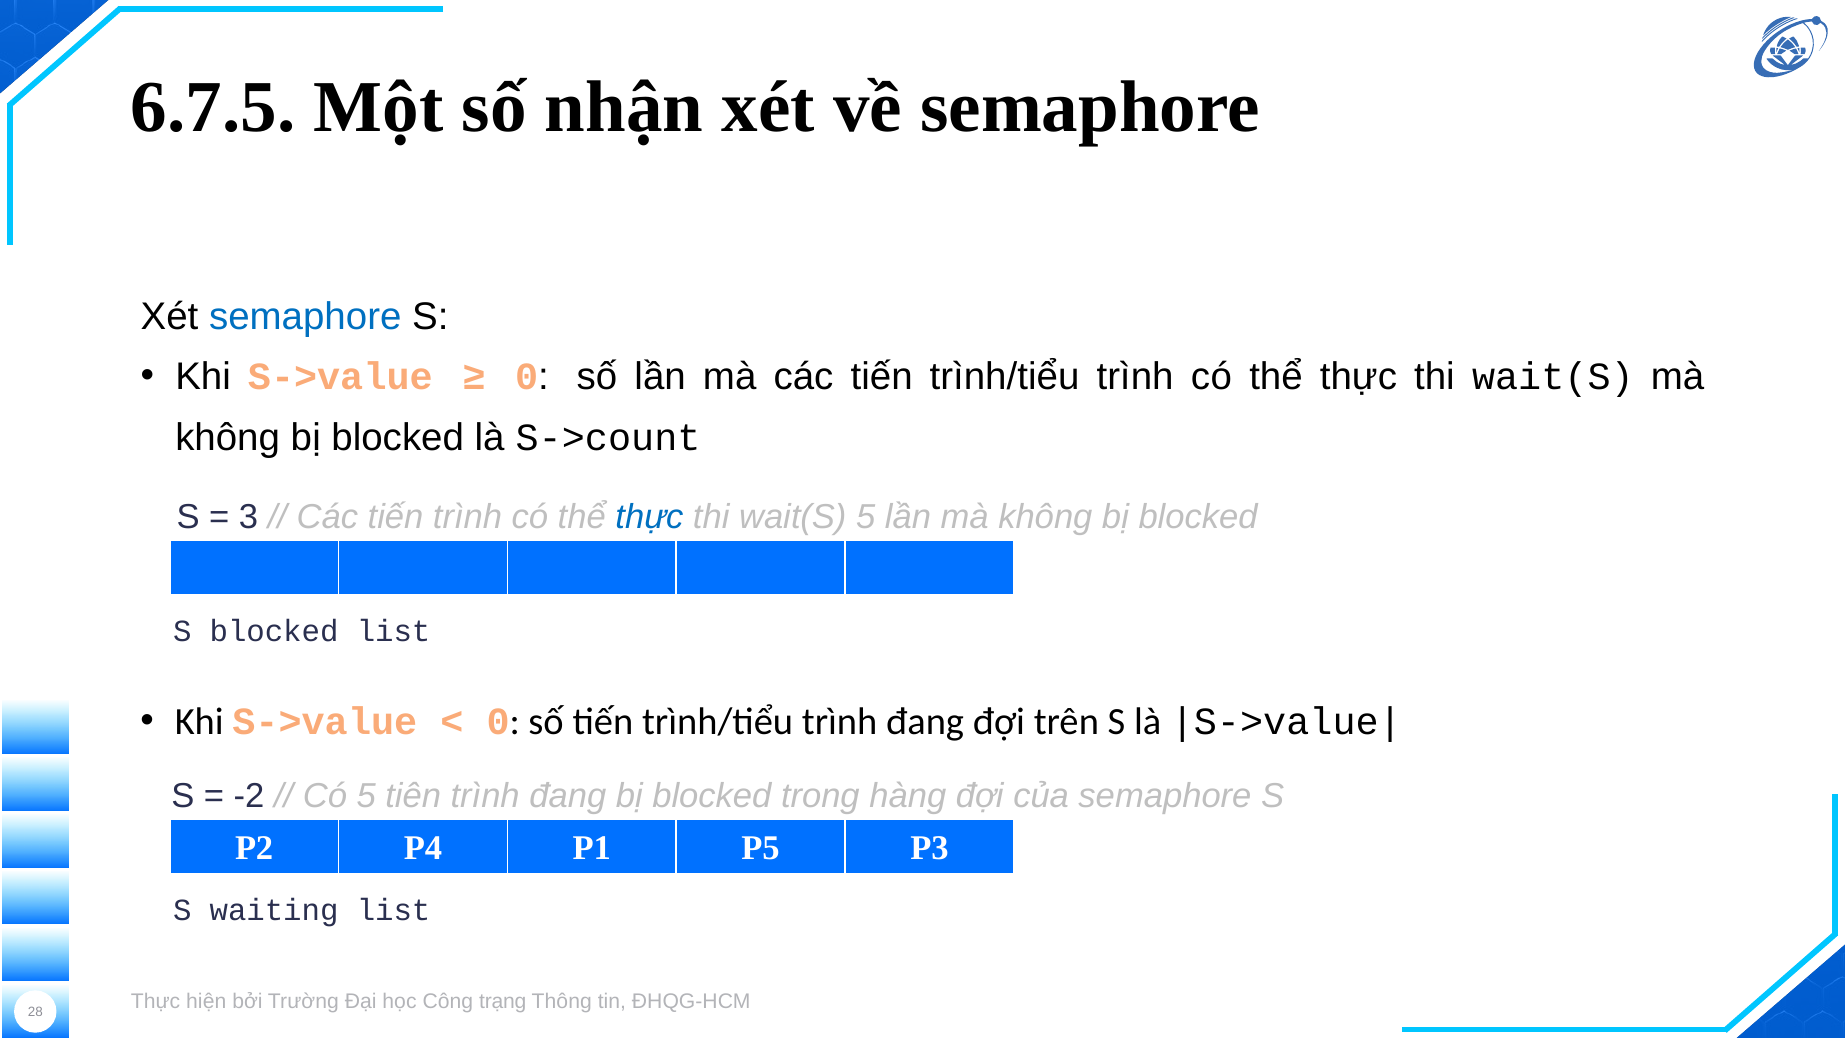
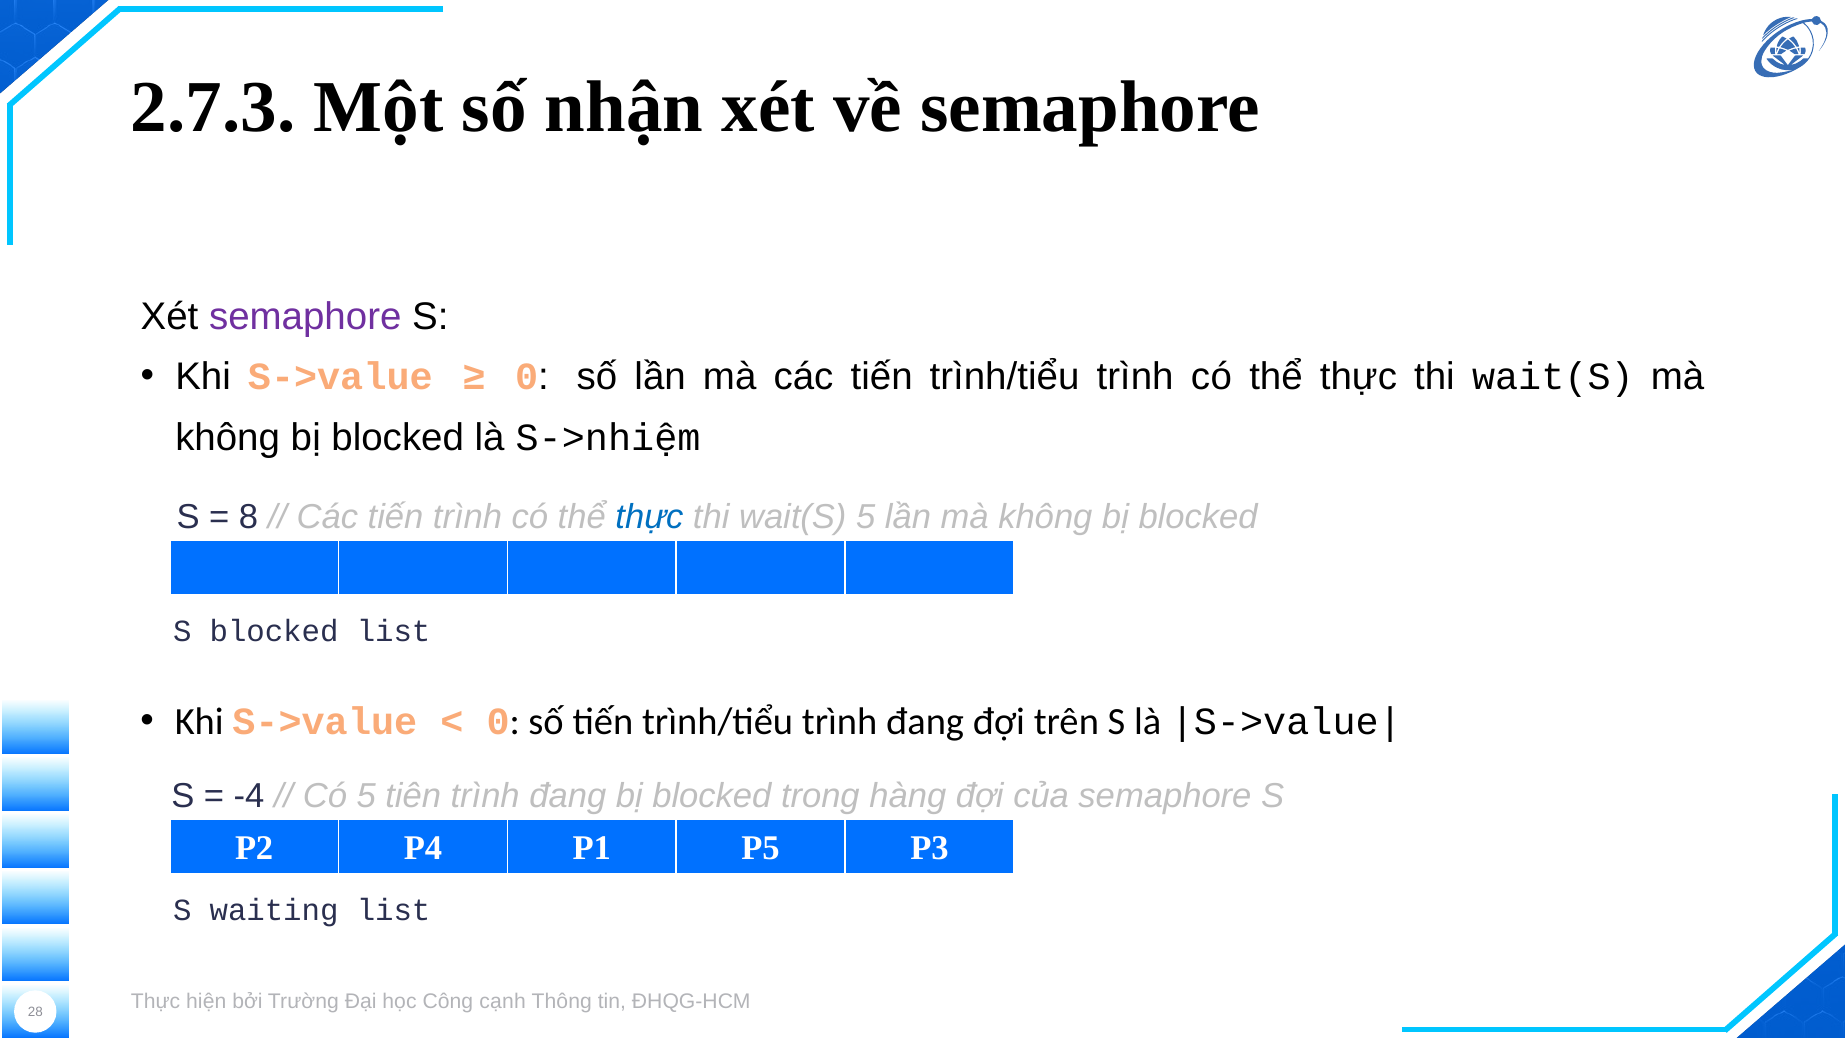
6.7.5: 6.7.5 -> 2.7.3
semaphore at (305, 317) colour: blue -> purple
S->count: S->count -> S->nhiệm
3: 3 -> 8
-2: -2 -> -4
trạng: trạng -> cạnh
